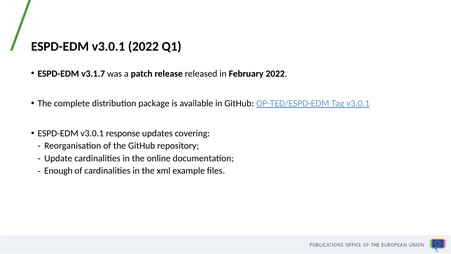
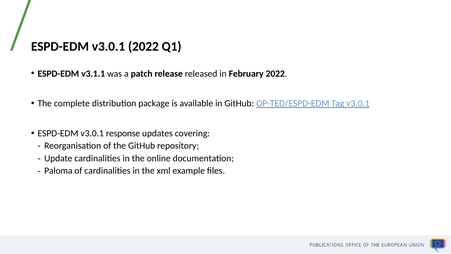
v3.1.7: v3.1.7 -> v3.1.1
Enough: Enough -> Paloma
